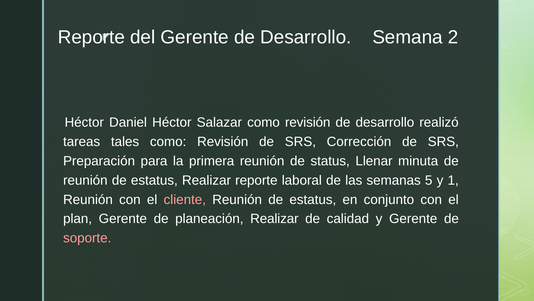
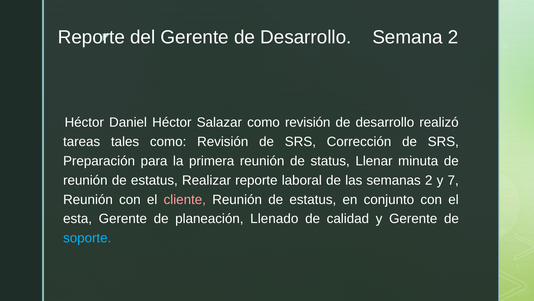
semanas 5: 5 -> 2
1: 1 -> 7
plan: plan -> esta
planeación Realizar: Realizar -> Llenado
soporte colour: pink -> light blue
